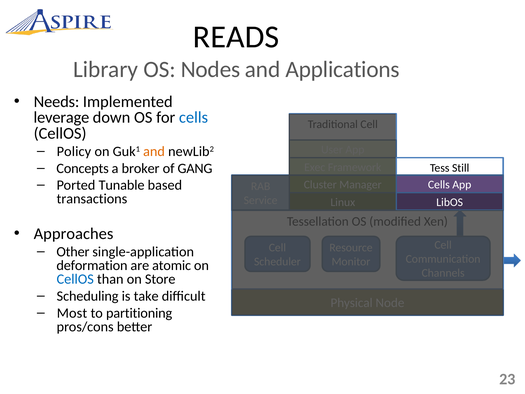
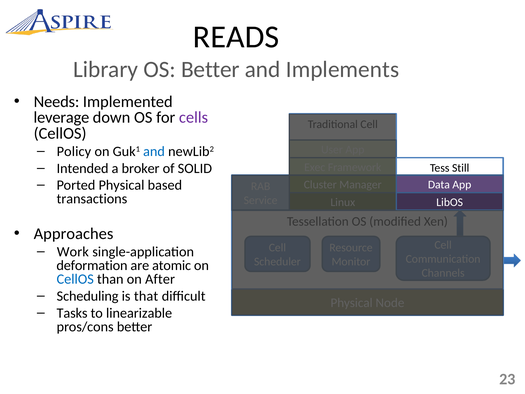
OS Nodes: Nodes -> Better
Applications: Applications -> Implements
cells at (194, 117) colour: blue -> purple
and at (154, 151) colour: orange -> blue
Concepts: Concepts -> Intended
GANG: GANG -> SOLID
Ported Tunable: Tunable -> Physical
Cells at (439, 185): Cells -> Data
Other: Other -> Work
Store: Store -> After
take: take -> that
Most: Most -> Tasks
partitioning: partitioning -> linearizable
